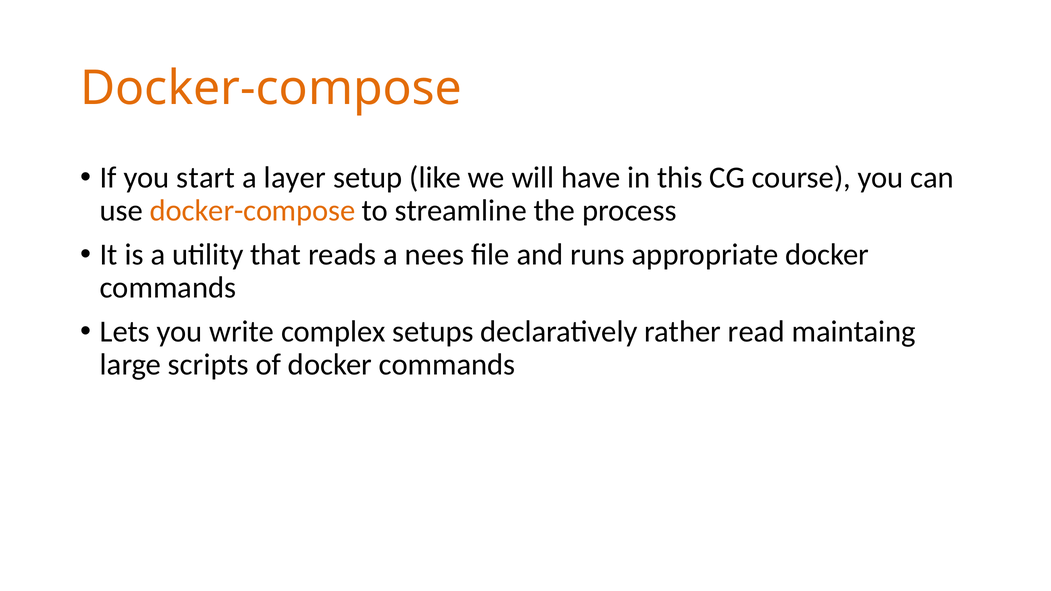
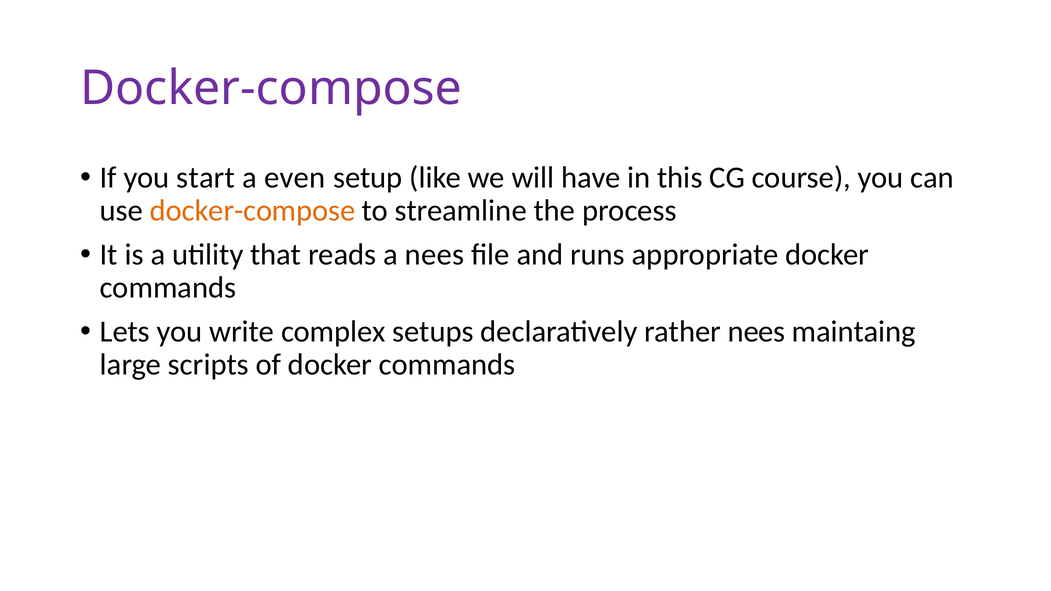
Docker-compose at (271, 88) colour: orange -> purple
layer: layer -> even
rather read: read -> nees
